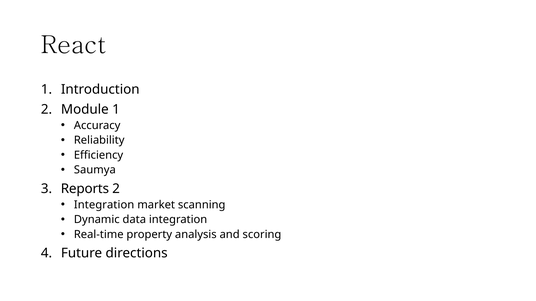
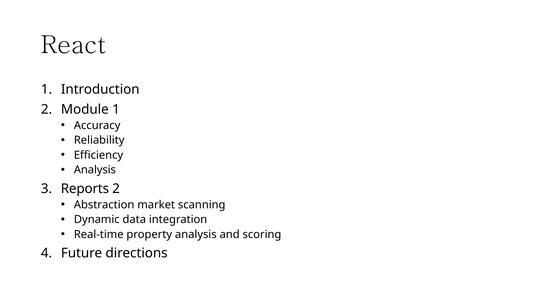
Saumya at (95, 170): Saumya -> Analysis
Integration at (104, 205): Integration -> Abstraction
